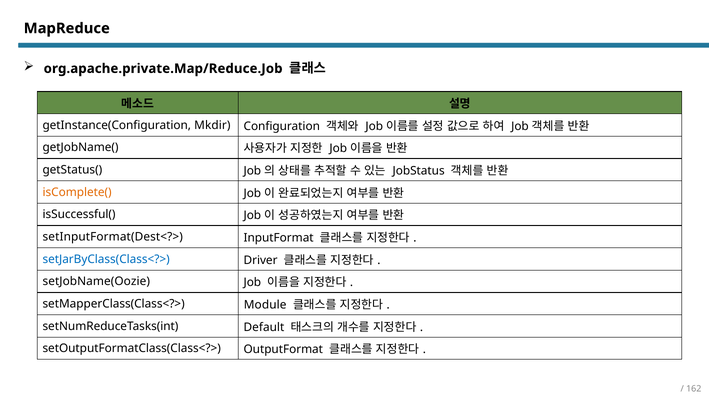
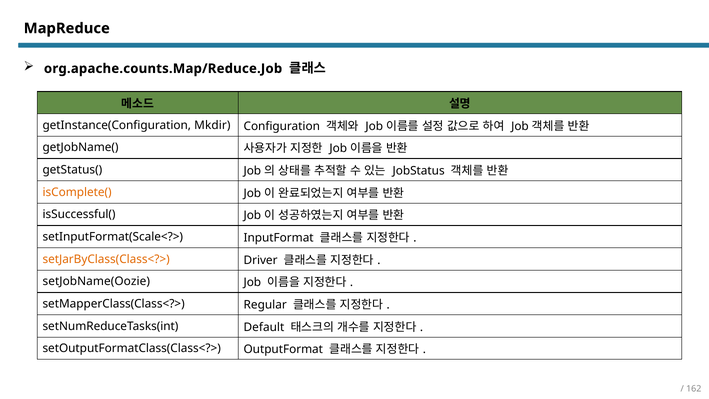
org.apache.private.Map/Reduce.Job: org.apache.private.Map/Reduce.Job -> org.apache.counts.Map/Reduce.Job
setInputFormat(Dest<?>: setInputFormat(Dest<?> -> setInputFormat(Scale<?>
setJarByClass(Class<?> colour: blue -> orange
Module: Module -> Regular
